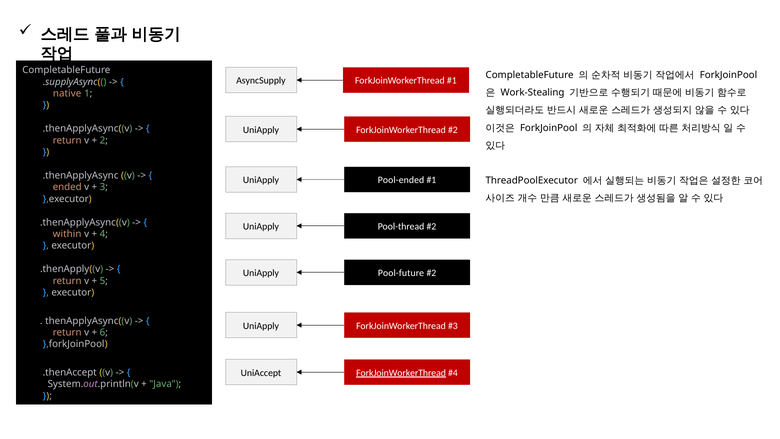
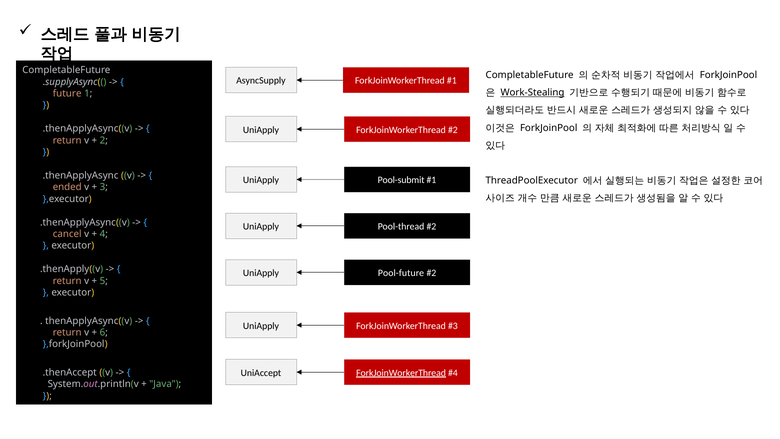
Work-Stealing underline: none -> present
native: native -> future
Pool-ended: Pool-ended -> Pool-submit
within: within -> cancel
